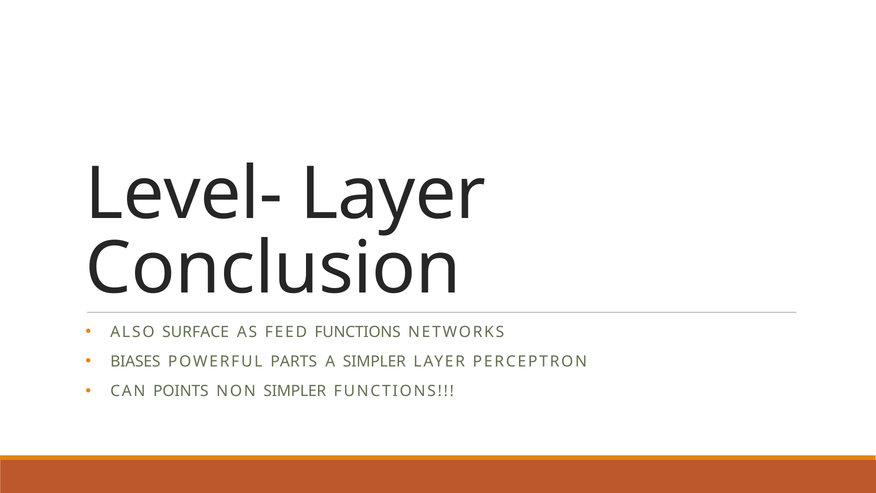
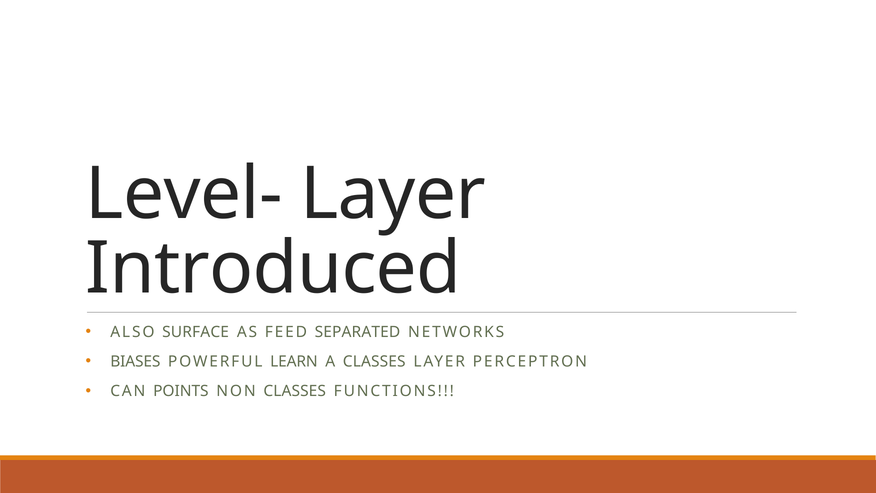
Conclusion: Conclusion -> Introduced
FEED FUNCTIONS: FUNCTIONS -> SEPARATED
PARTS: PARTS -> LEARN
A SIMPLER: SIMPLER -> CLASSES
NON SIMPLER: SIMPLER -> CLASSES
